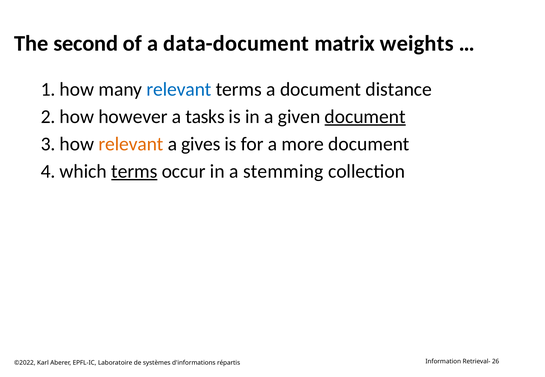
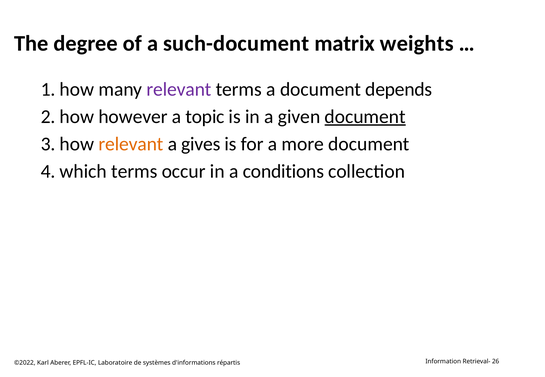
second: second -> degree
data-document: data-document -> such-document
relevant at (179, 89) colour: blue -> purple
distance: distance -> depends
tasks: tasks -> topic
terms at (134, 171) underline: present -> none
stemming: stemming -> conditions
